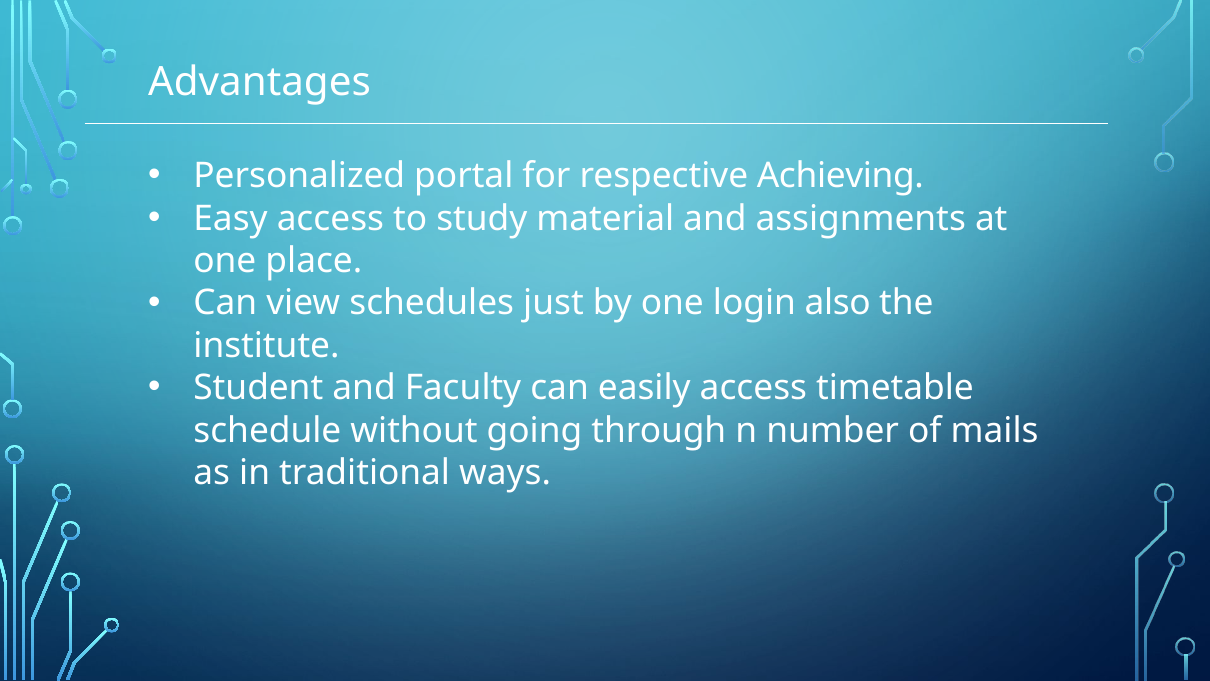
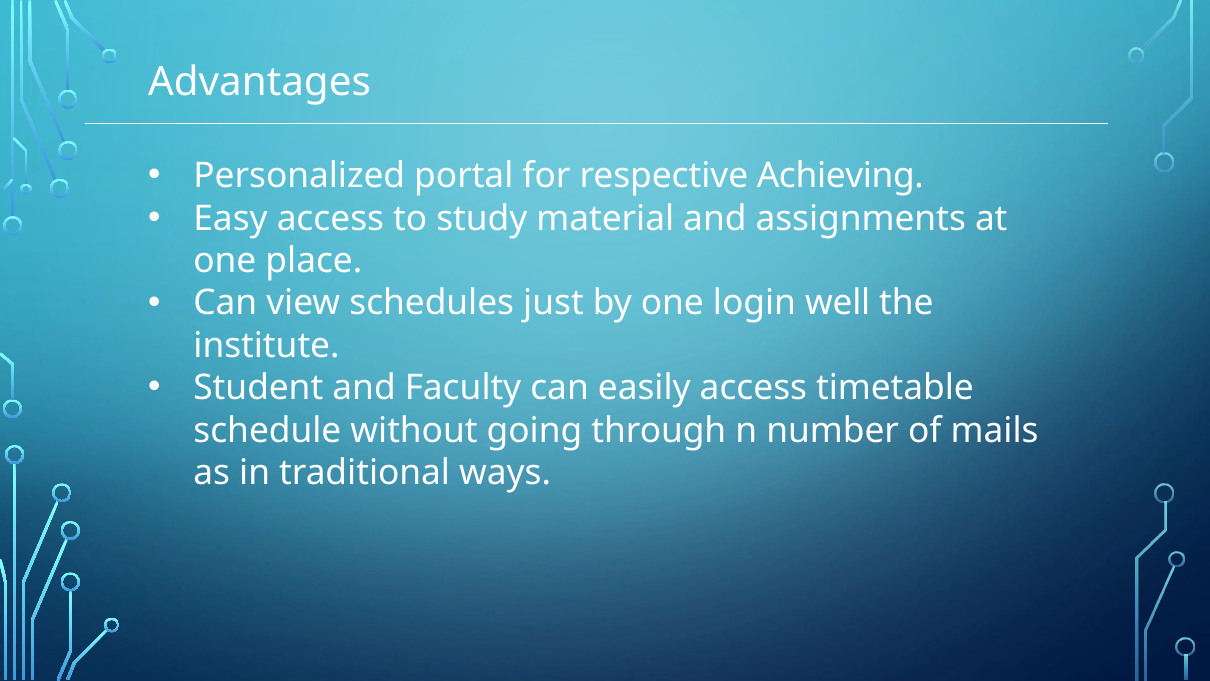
also: also -> well
